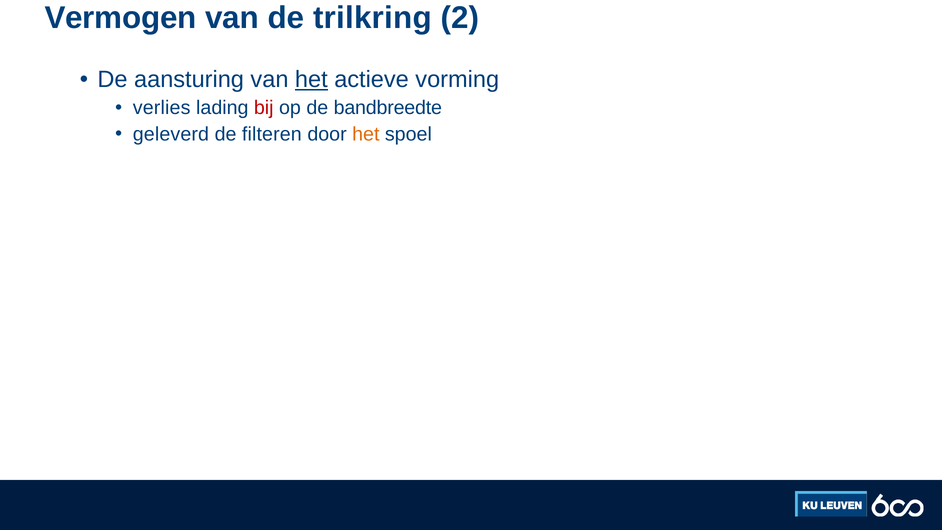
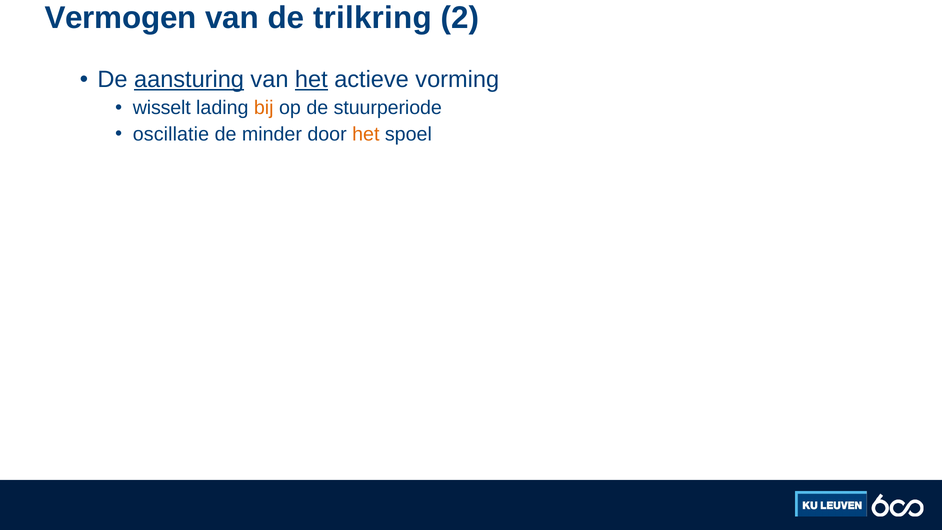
aansturing underline: none -> present
verlies: verlies -> wisselt
bij colour: red -> orange
bandbreedte: bandbreedte -> stuurperiode
geleverd: geleverd -> oscillatie
filteren: filteren -> minder
